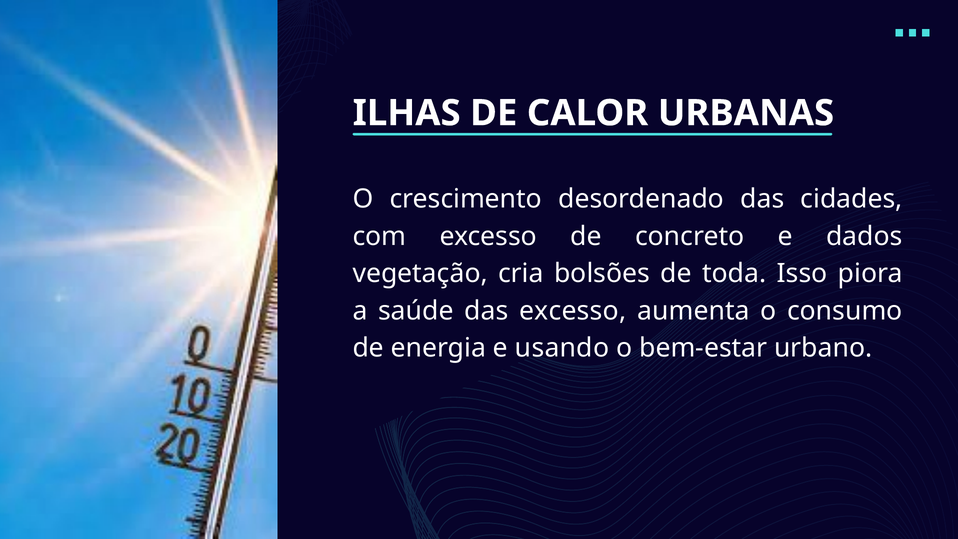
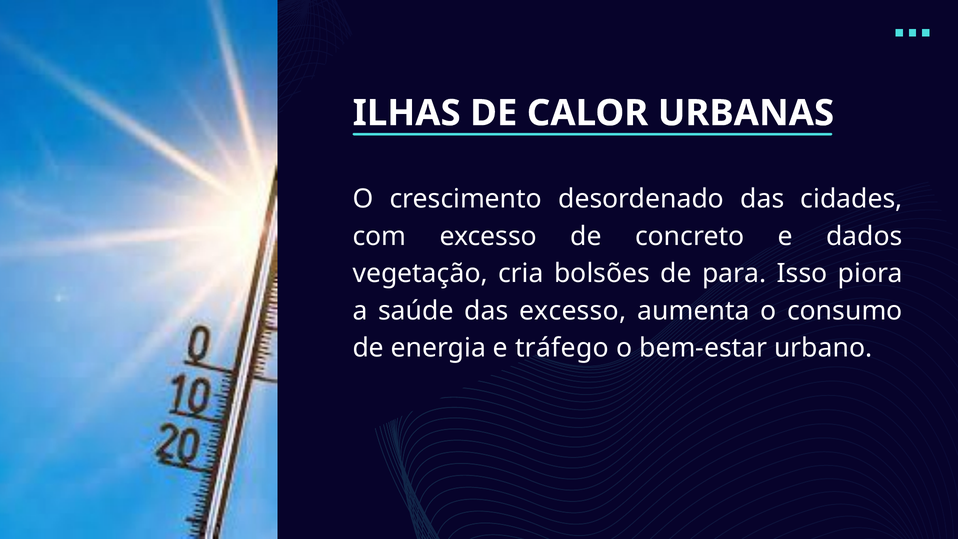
toda: toda -> para
usando: usando -> tráfego
